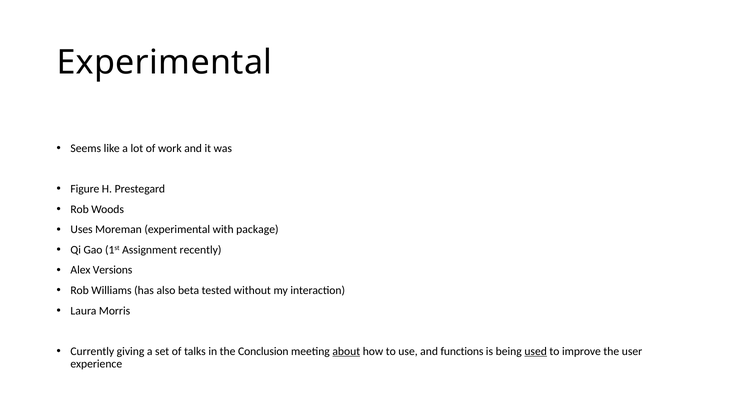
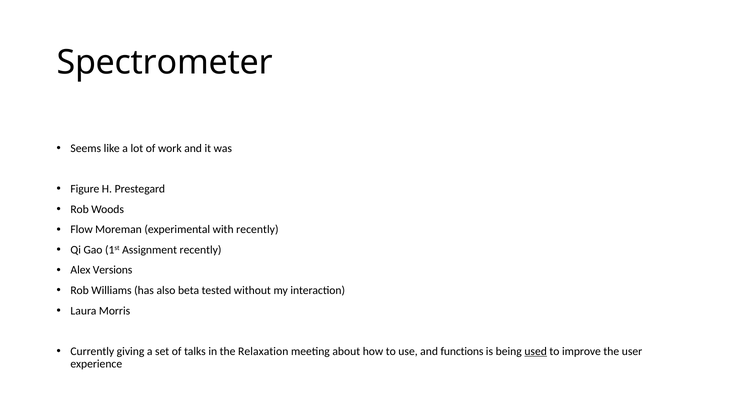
Experimental at (164, 62): Experimental -> Spectrometer
Uses: Uses -> Flow
with package: package -> recently
Conclusion: Conclusion -> Relaxation
about underline: present -> none
